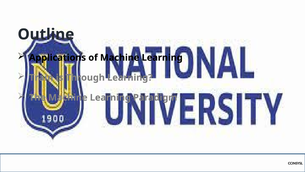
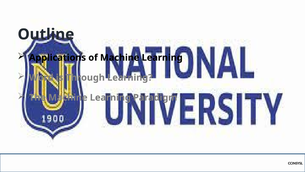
Train: Train -> Word
